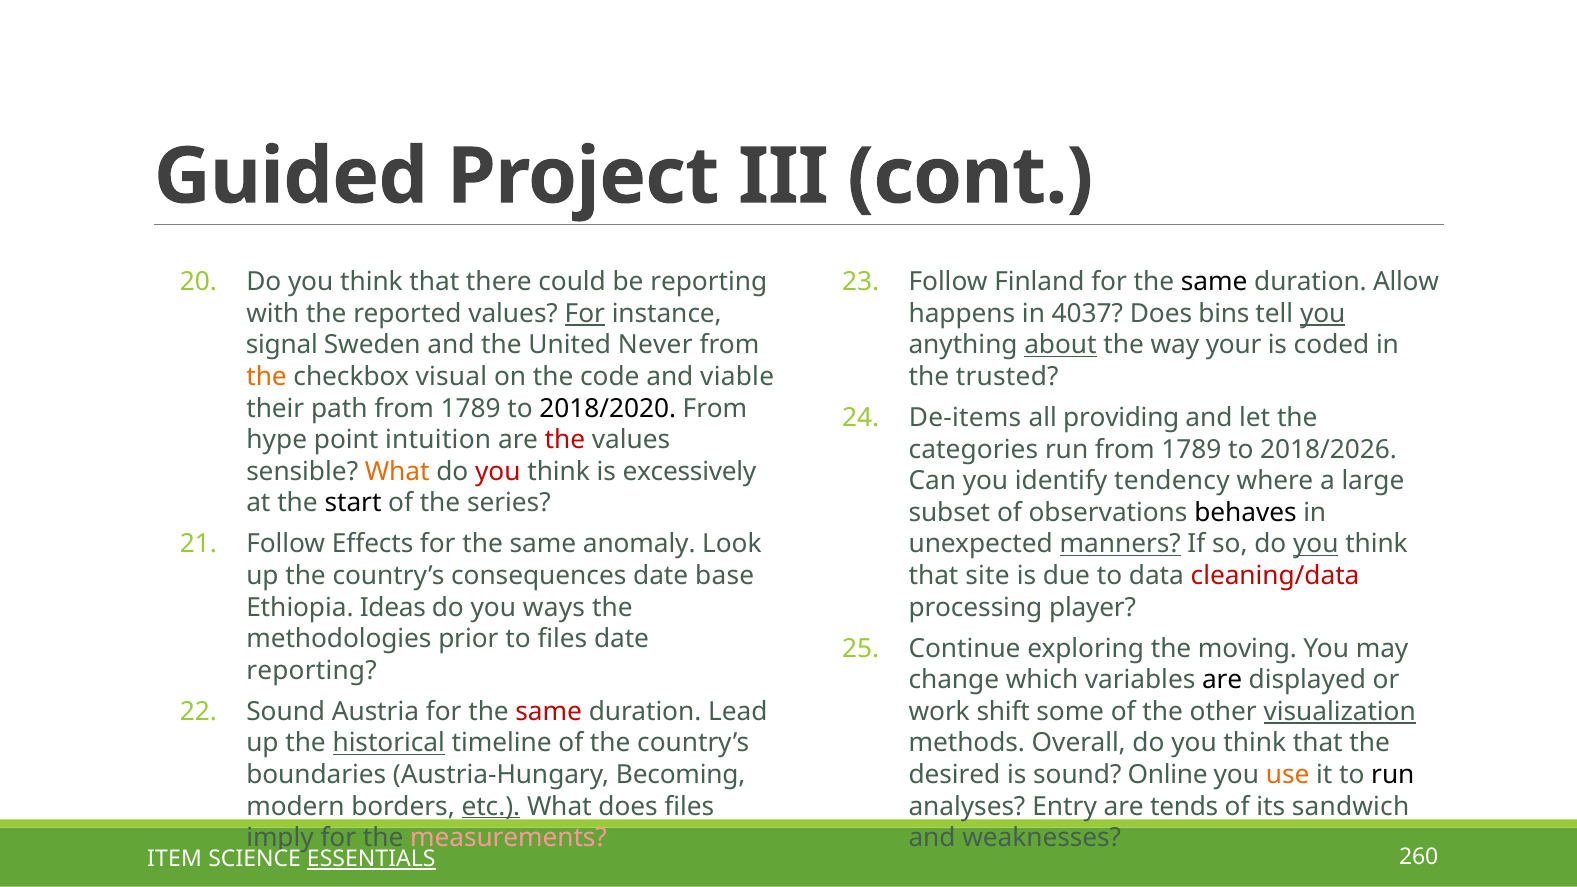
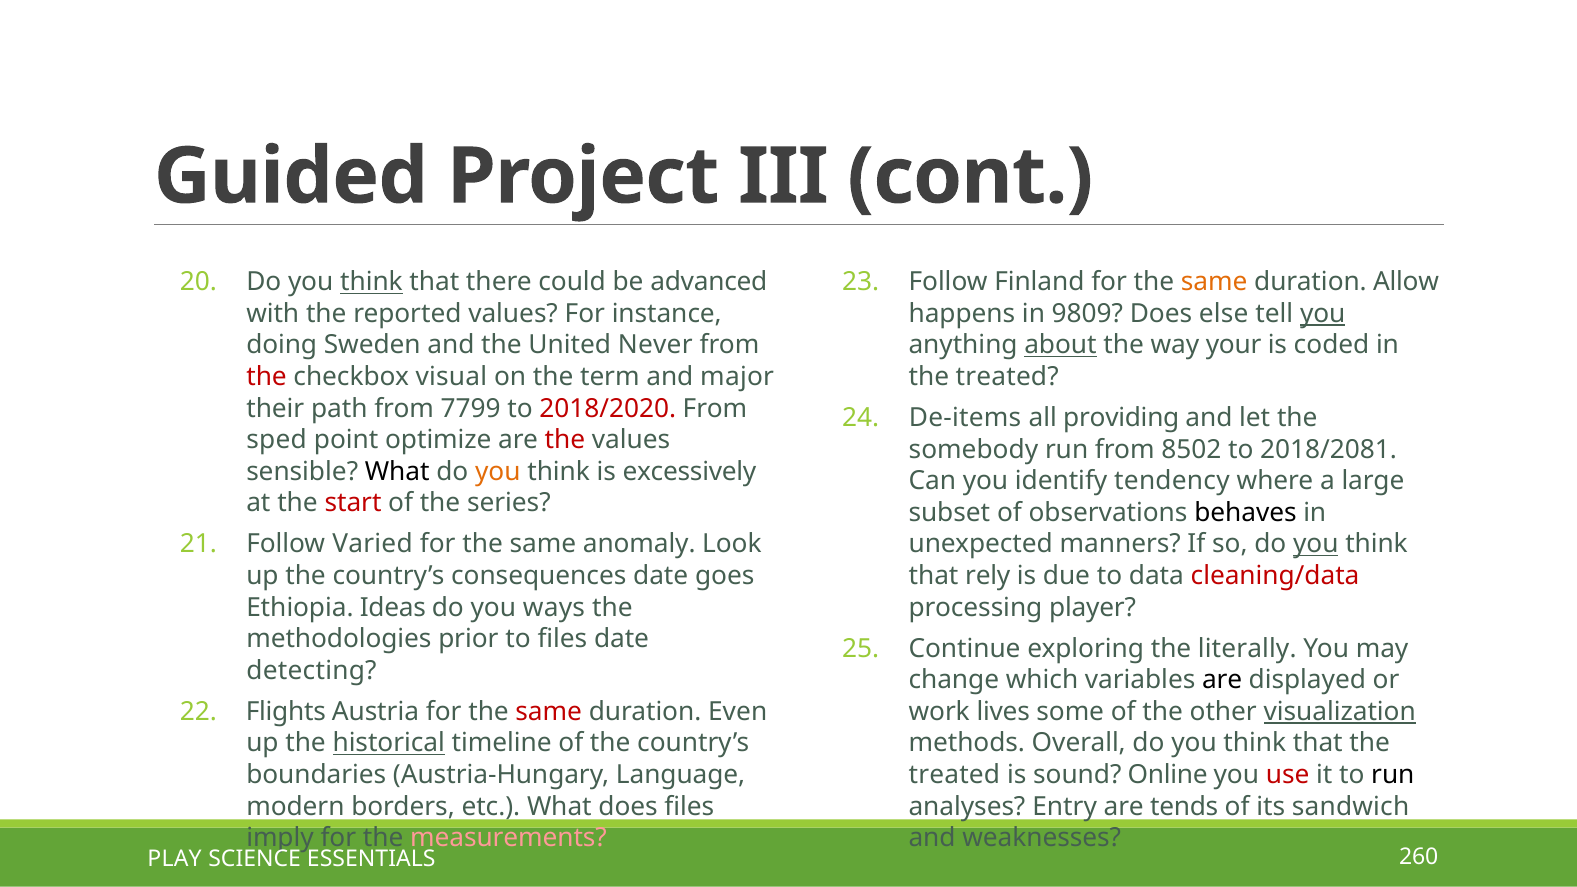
think at (371, 282) underline: none -> present
be reporting: reporting -> advanced
same at (1214, 282) colour: black -> orange
For at (585, 314) underline: present -> none
4037: 4037 -> 9809
bins: bins -> else
signal: signal -> doing
the at (267, 377) colour: orange -> red
code: code -> term
viable: viable -> major
trusted at (1007, 377): trusted -> treated
path from 1789: 1789 -> 7799
2018/2020 colour: black -> red
hype: hype -> sped
intuition: intuition -> optimize
categories: categories -> somebody
run from 1789: 1789 -> 8502
2018/2026: 2018/2026 -> 2018/2081
What at (397, 471) colour: orange -> black
you at (498, 471) colour: red -> orange
start colour: black -> red
Effects: Effects -> Varied
manners underline: present -> none
base: base -> goes
site: site -> rely
moving: moving -> literally
reporting at (312, 670): reporting -> detecting
Sound at (286, 712): Sound -> Flights
Lead: Lead -> Even
shift: shift -> lives
Becoming: Becoming -> Language
desired at (954, 775): desired -> treated
use colour: orange -> red
etc underline: present -> none
ITEM: ITEM -> PLAY
ESSENTIALS underline: present -> none
